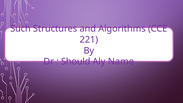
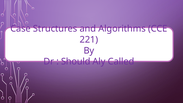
Such: Such -> Case
Name: Name -> Called
